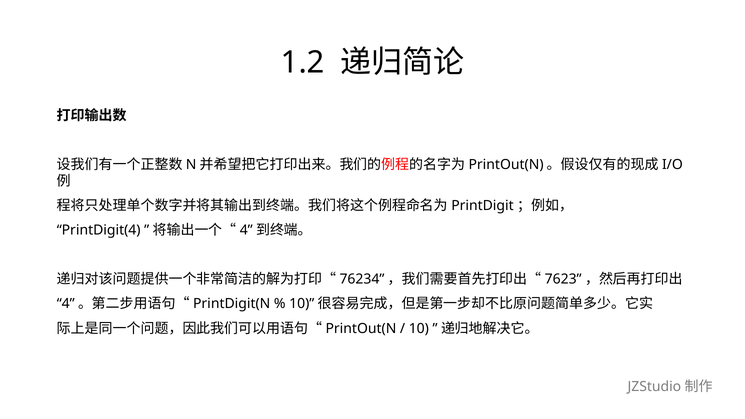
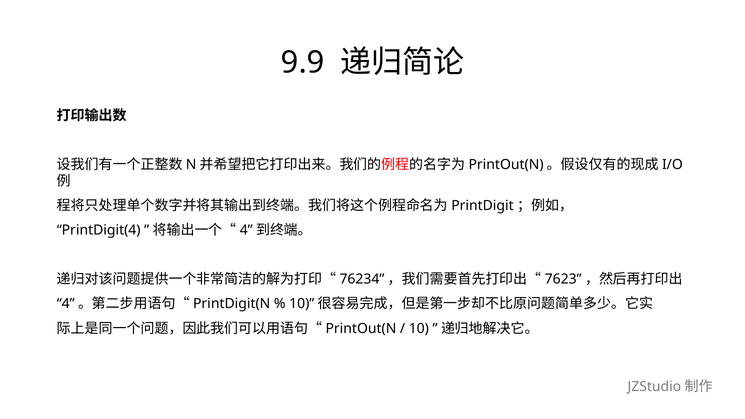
1.2: 1.2 -> 9.9
